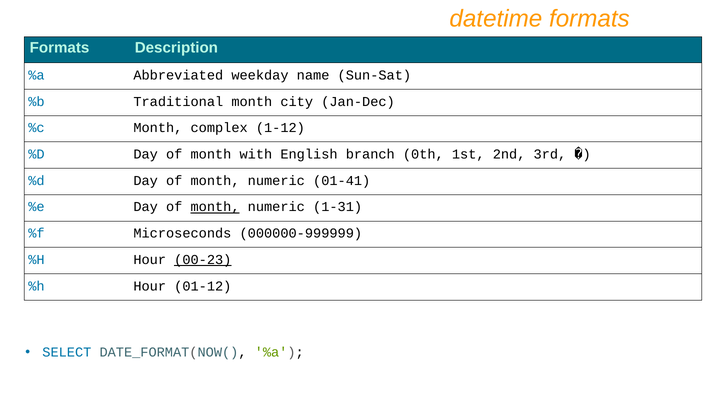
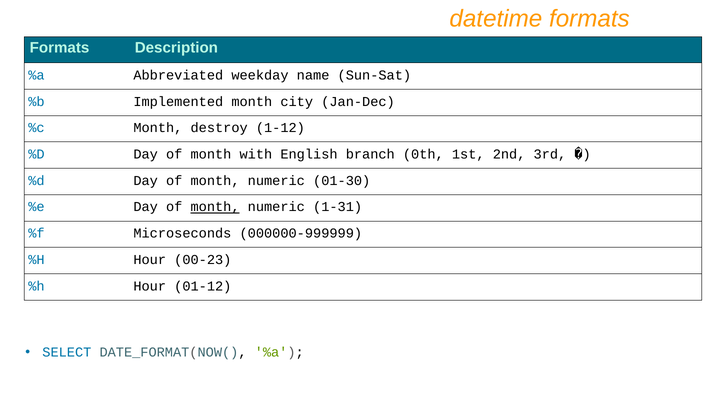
Traditional: Traditional -> Implemented
complex: complex -> destroy
01-41: 01-41 -> 01-30
00-23 underline: present -> none
